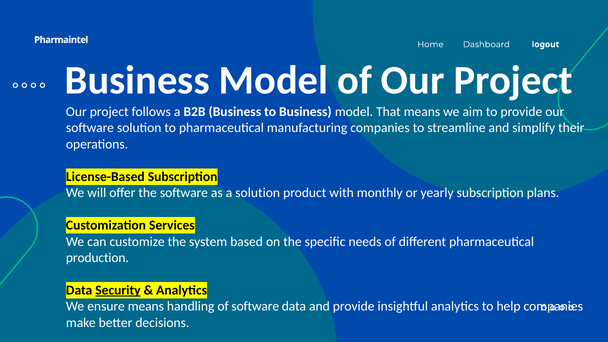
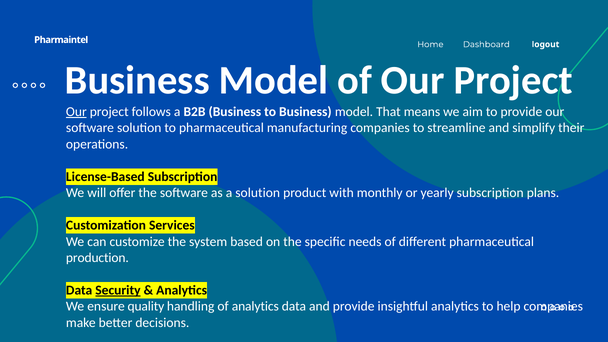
Our at (76, 112) underline: none -> present
ensure means: means -> quality
of software: software -> analytics
